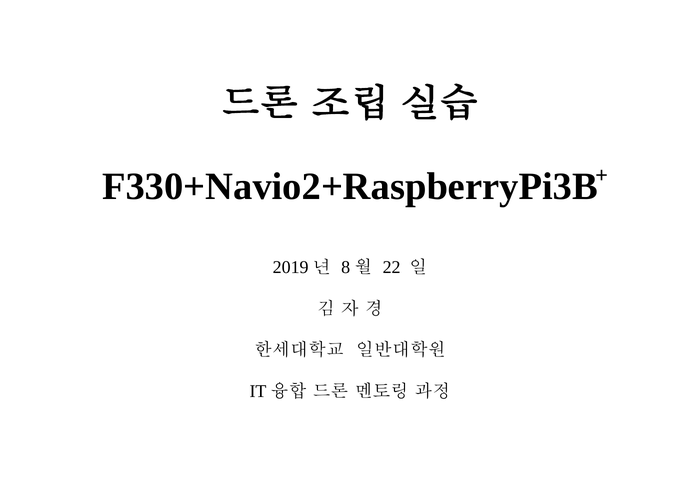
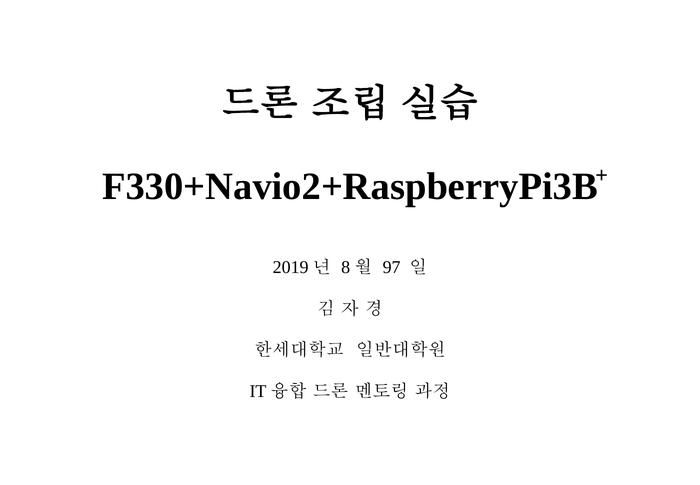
22: 22 -> 97
